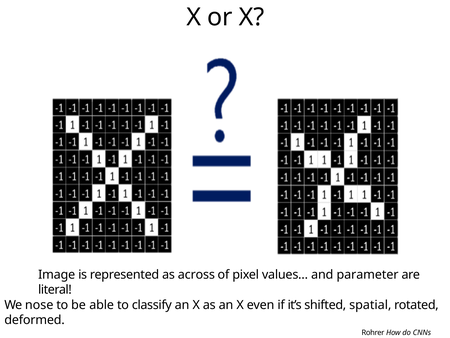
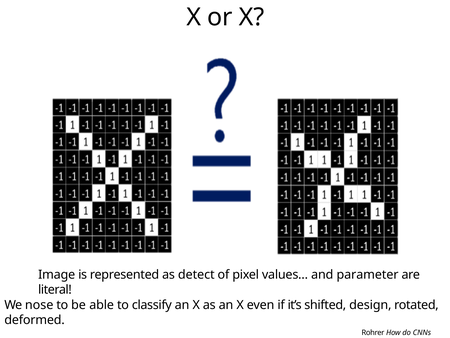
across: across -> detect
spatial: spatial -> design
